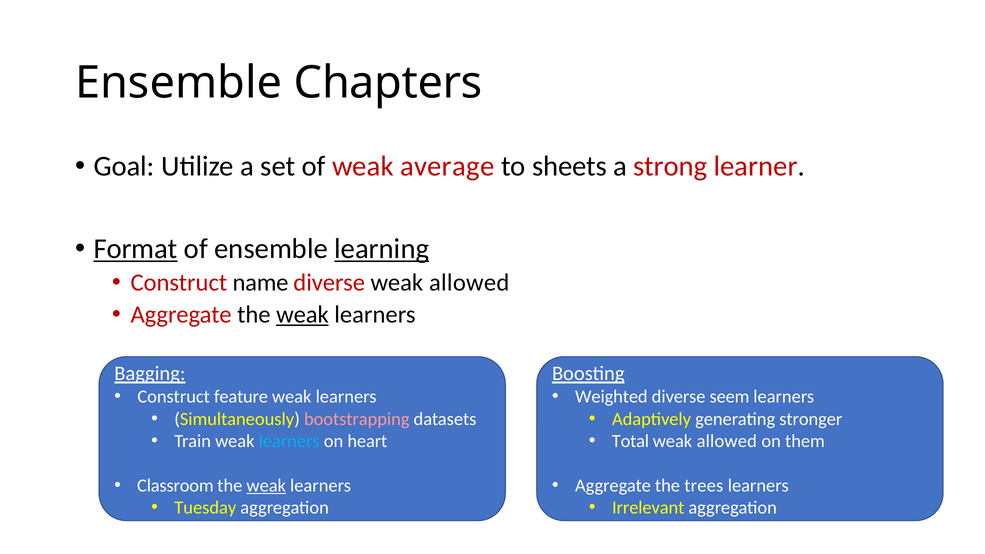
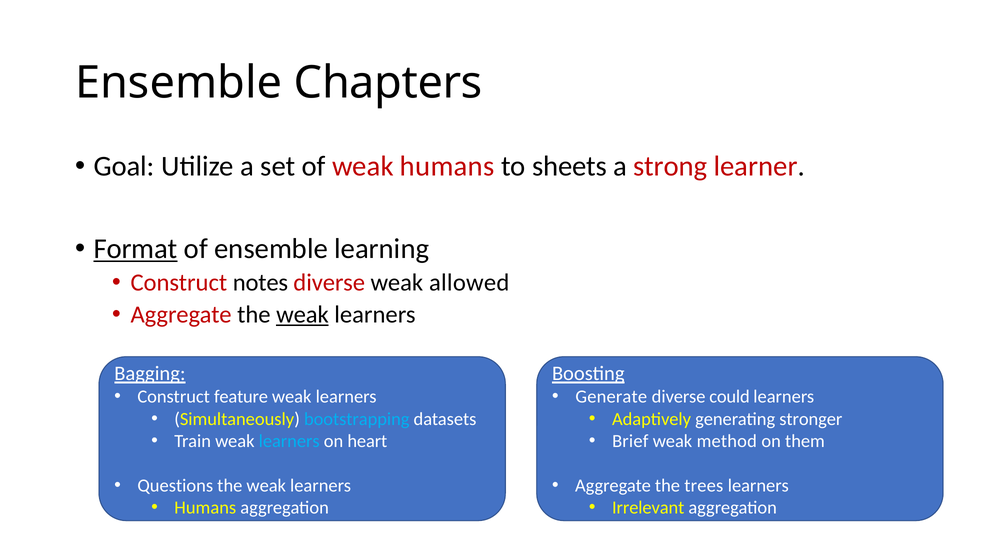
weak average: average -> humans
learning underline: present -> none
name: name -> notes
Weighted: Weighted -> Generate
seem: seem -> could
bootstrapping colour: pink -> light blue
Total: Total -> Brief
allowed at (727, 441): allowed -> method
Classroom: Classroom -> Questions
weak at (266, 486) underline: present -> none
Tuesday at (205, 508): Tuesday -> Humans
